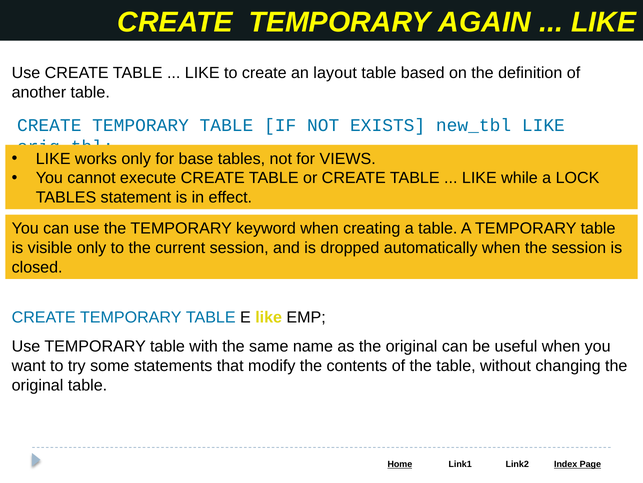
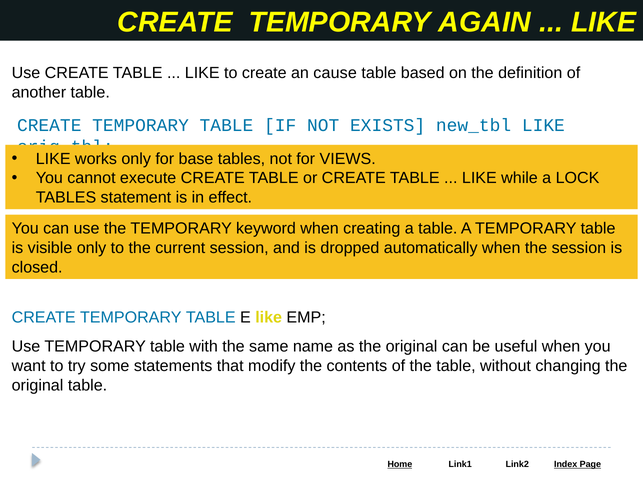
layout: layout -> cause
